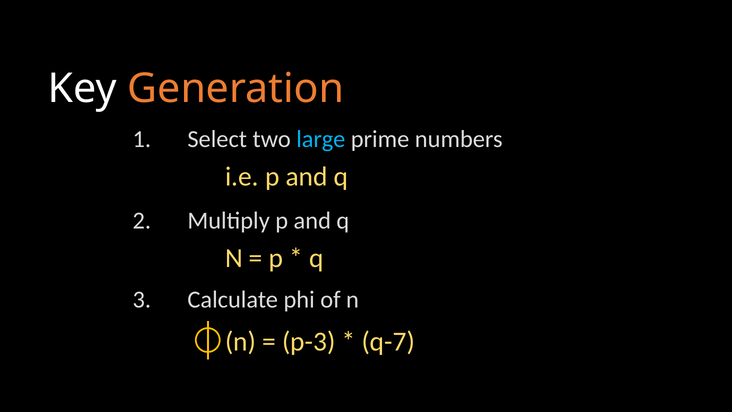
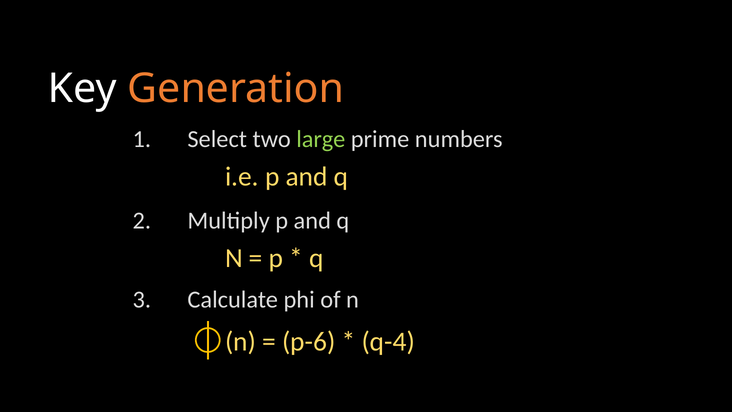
large colour: light blue -> light green
p-3: p-3 -> p-6
q-7: q-7 -> q-4
